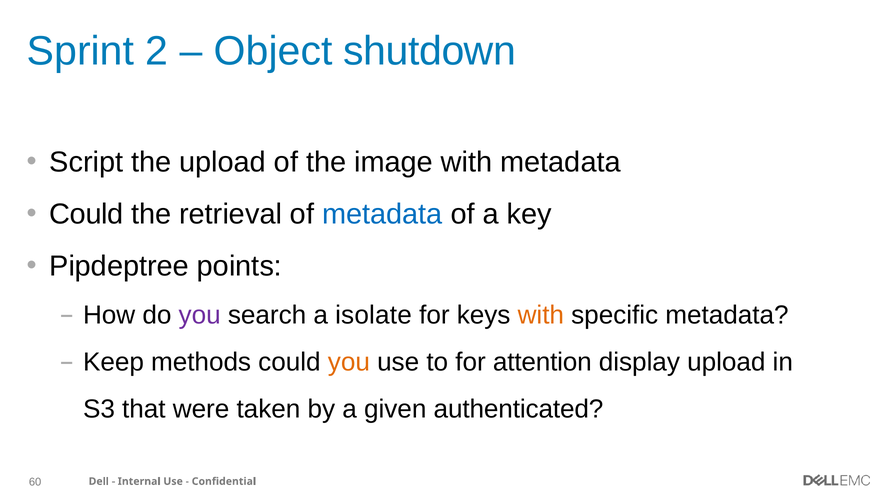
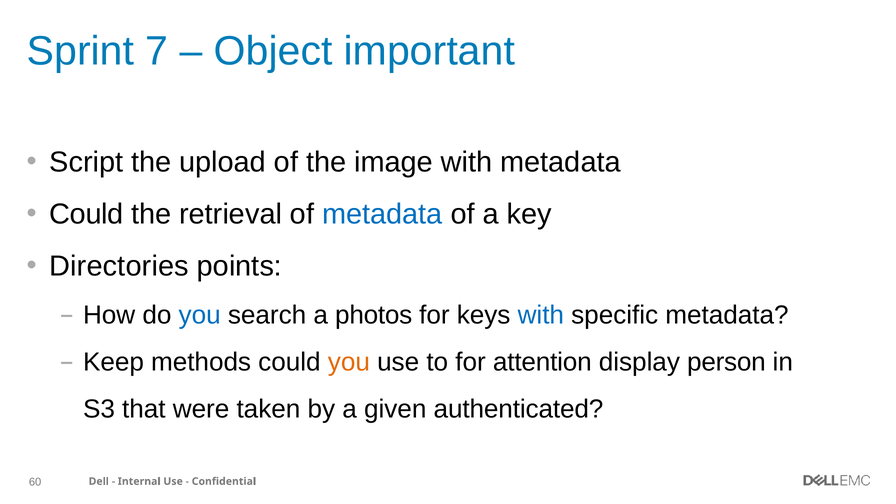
2: 2 -> 7
shutdown: shutdown -> important
Pipdeptree: Pipdeptree -> Directories
you at (200, 315) colour: purple -> blue
isolate: isolate -> photos
with at (541, 315) colour: orange -> blue
display upload: upload -> person
